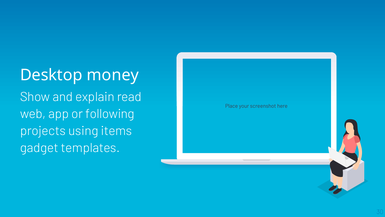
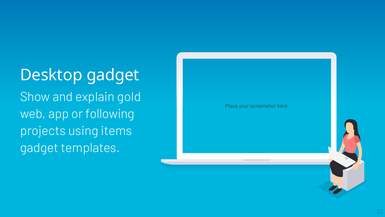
Desktop money: money -> gadget
read: read -> gold
